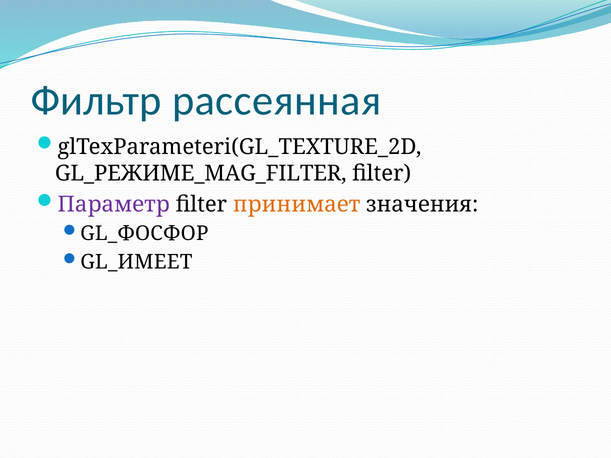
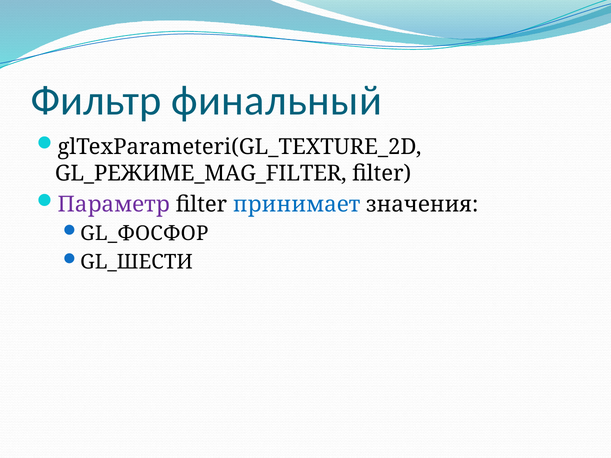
рассеянная: рассеянная -> финальный
принимает colour: orange -> blue
GL_ИМЕЕТ: GL_ИМЕЕТ -> GL_ШЕСТИ
